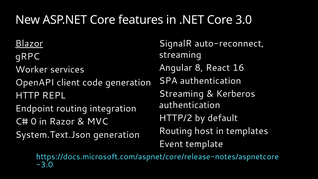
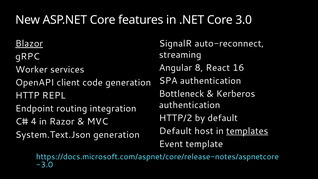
Streaming at (181, 94): Streaming -> Bottleneck
0: 0 -> 4
Routing at (176, 131): Routing -> Default
templates underline: none -> present
